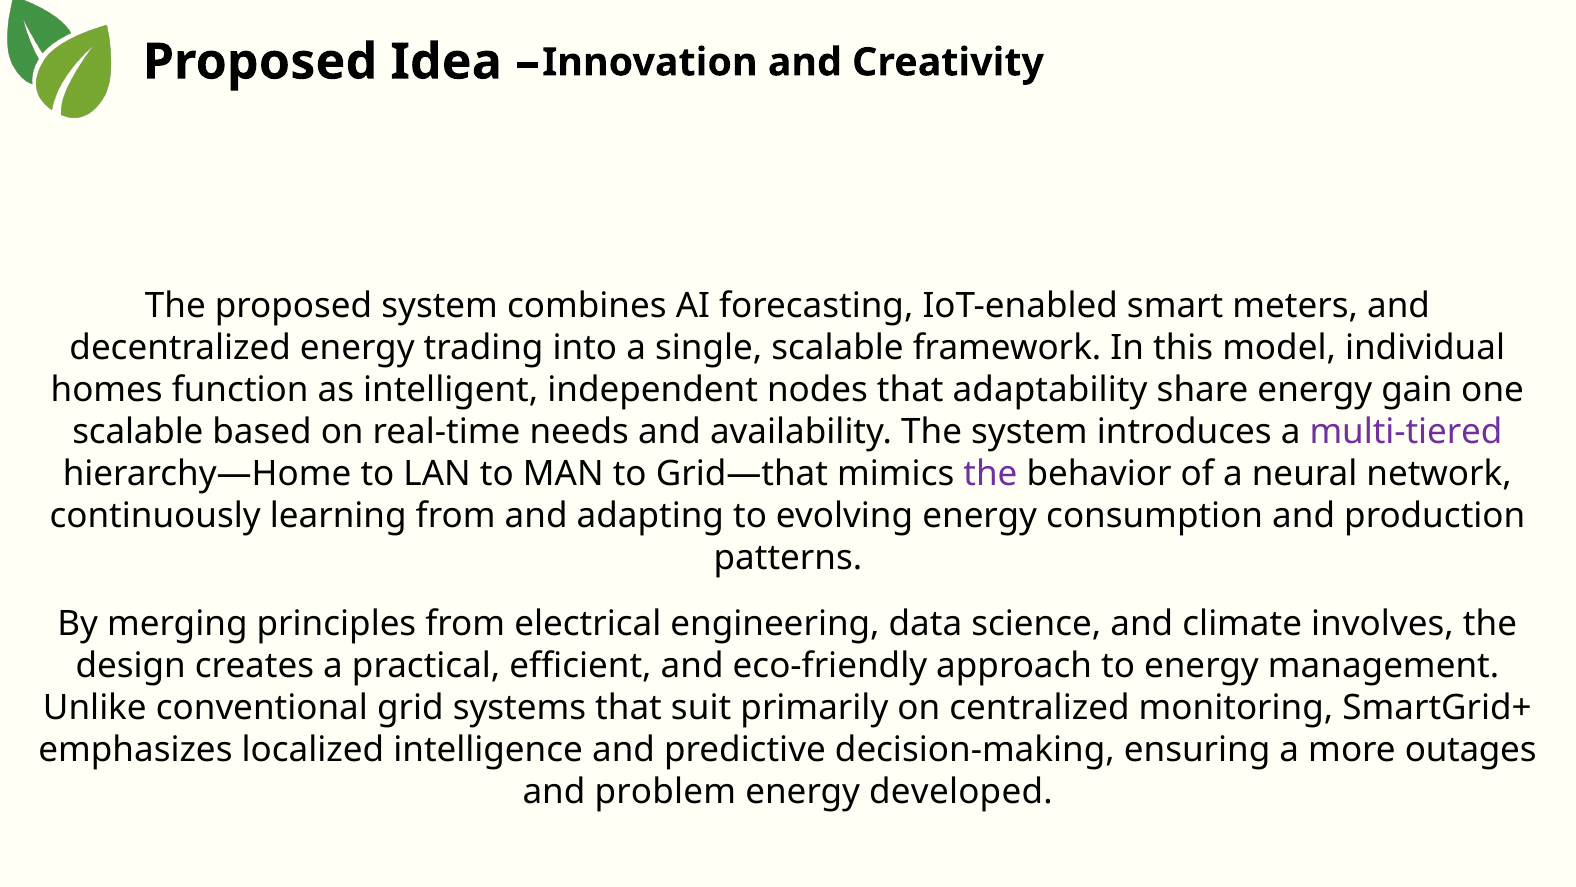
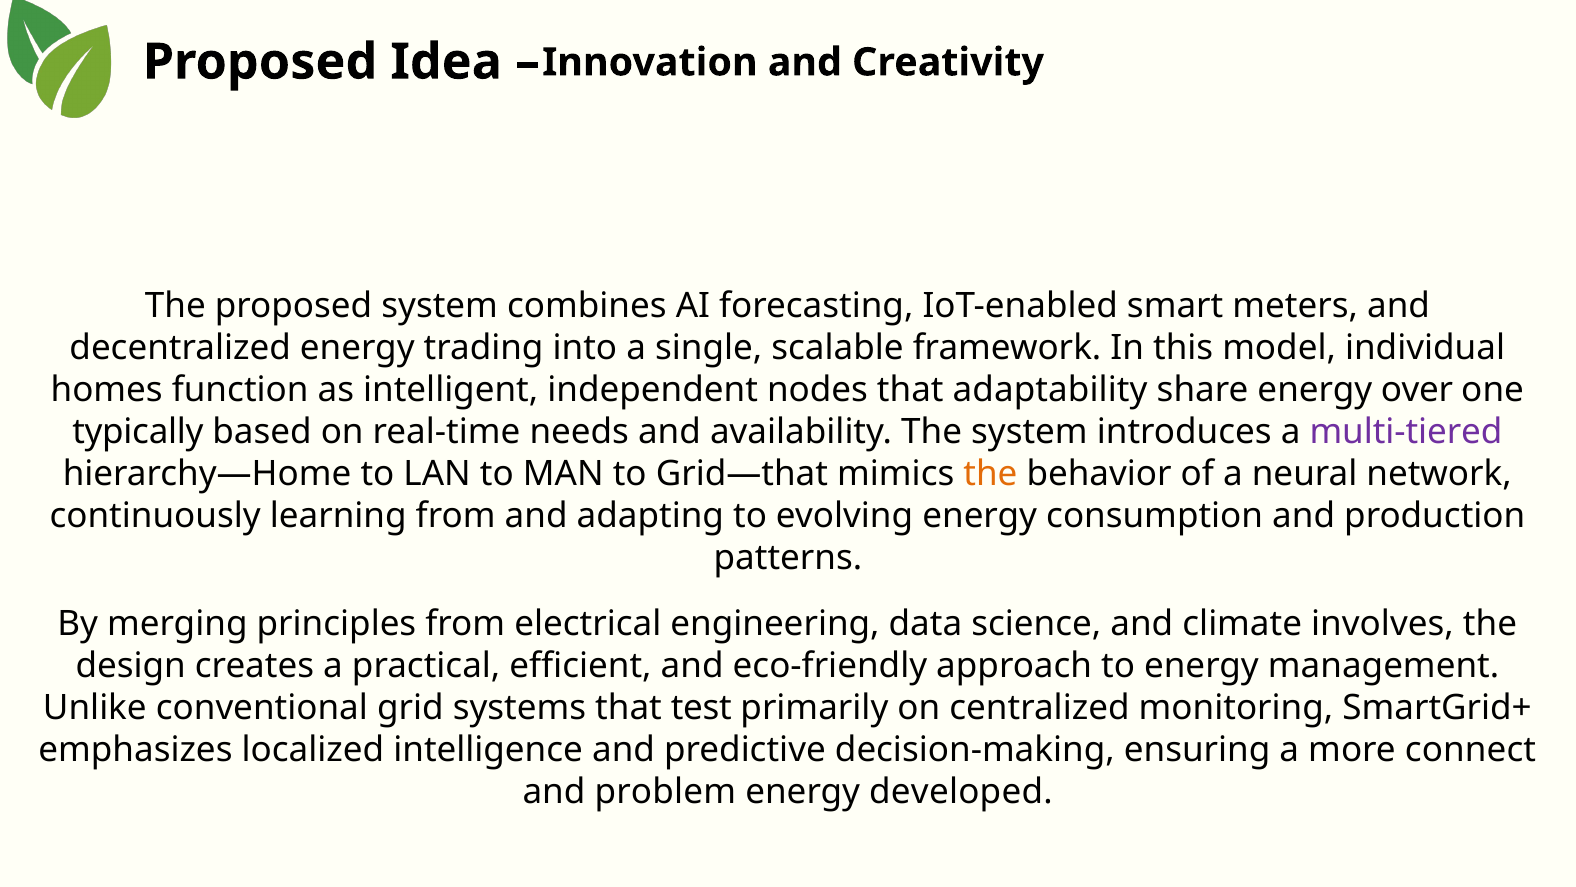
gain: gain -> over
scalable at (138, 431): scalable -> typically
the at (990, 474) colour: purple -> orange
suit: suit -> test
outages: outages -> connect
